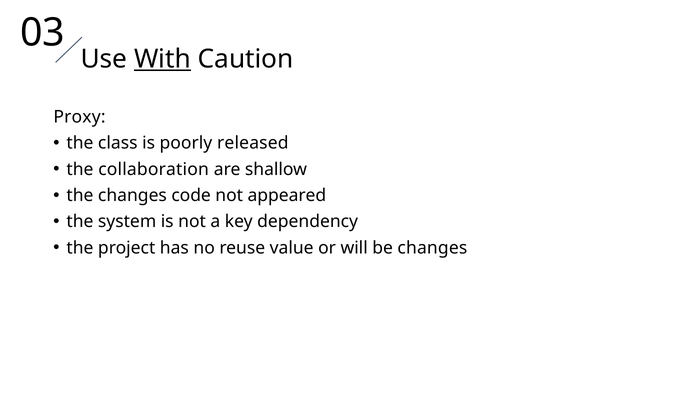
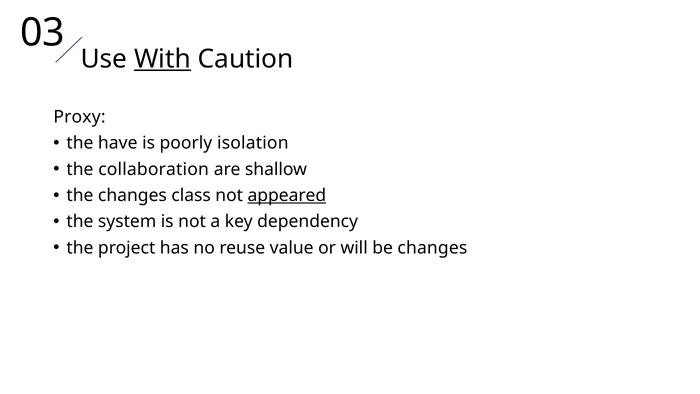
class: class -> have
released: released -> isolation
code: code -> class
appeared underline: none -> present
